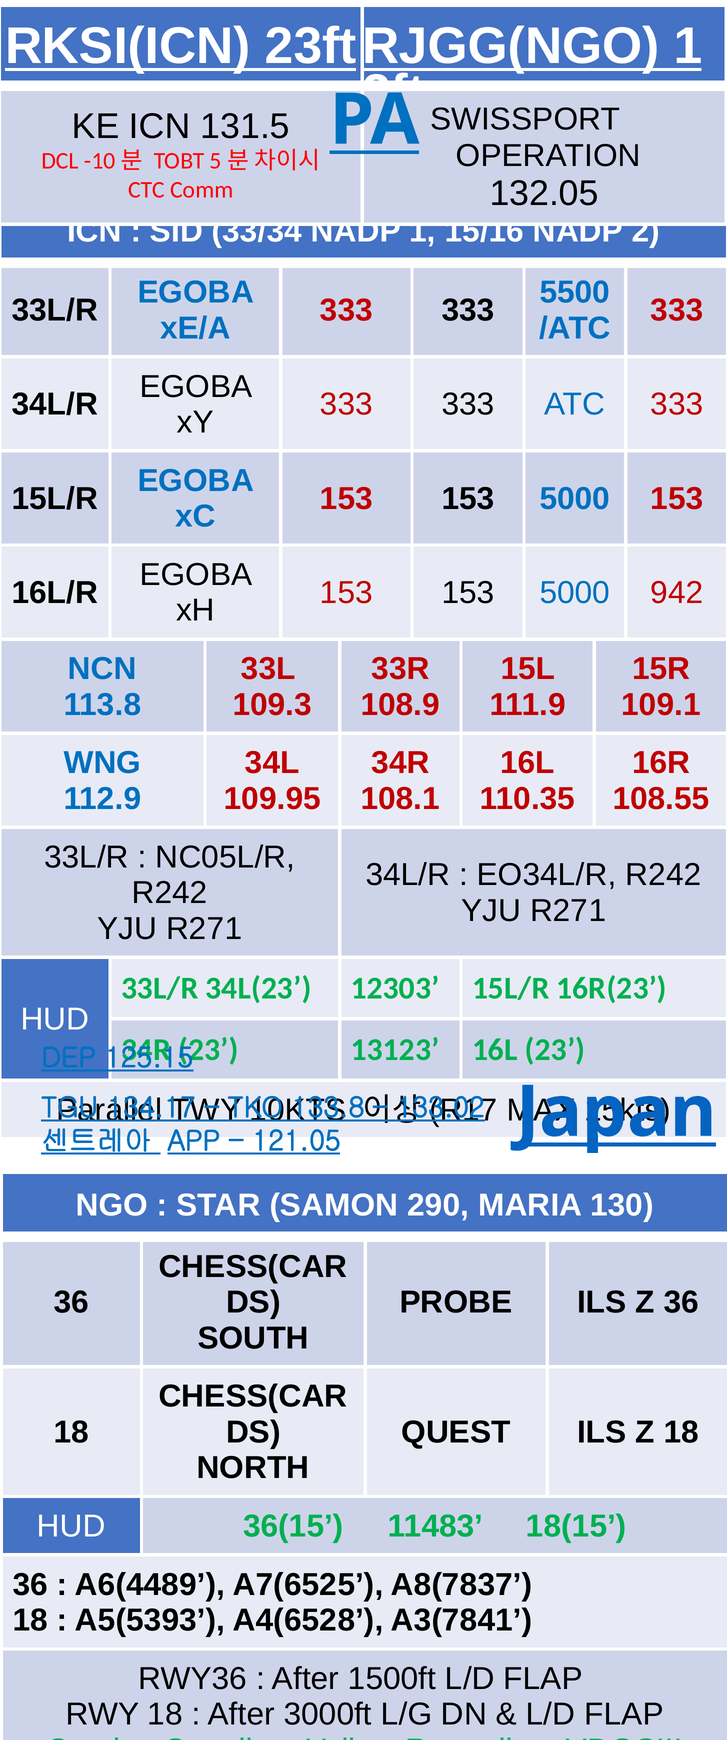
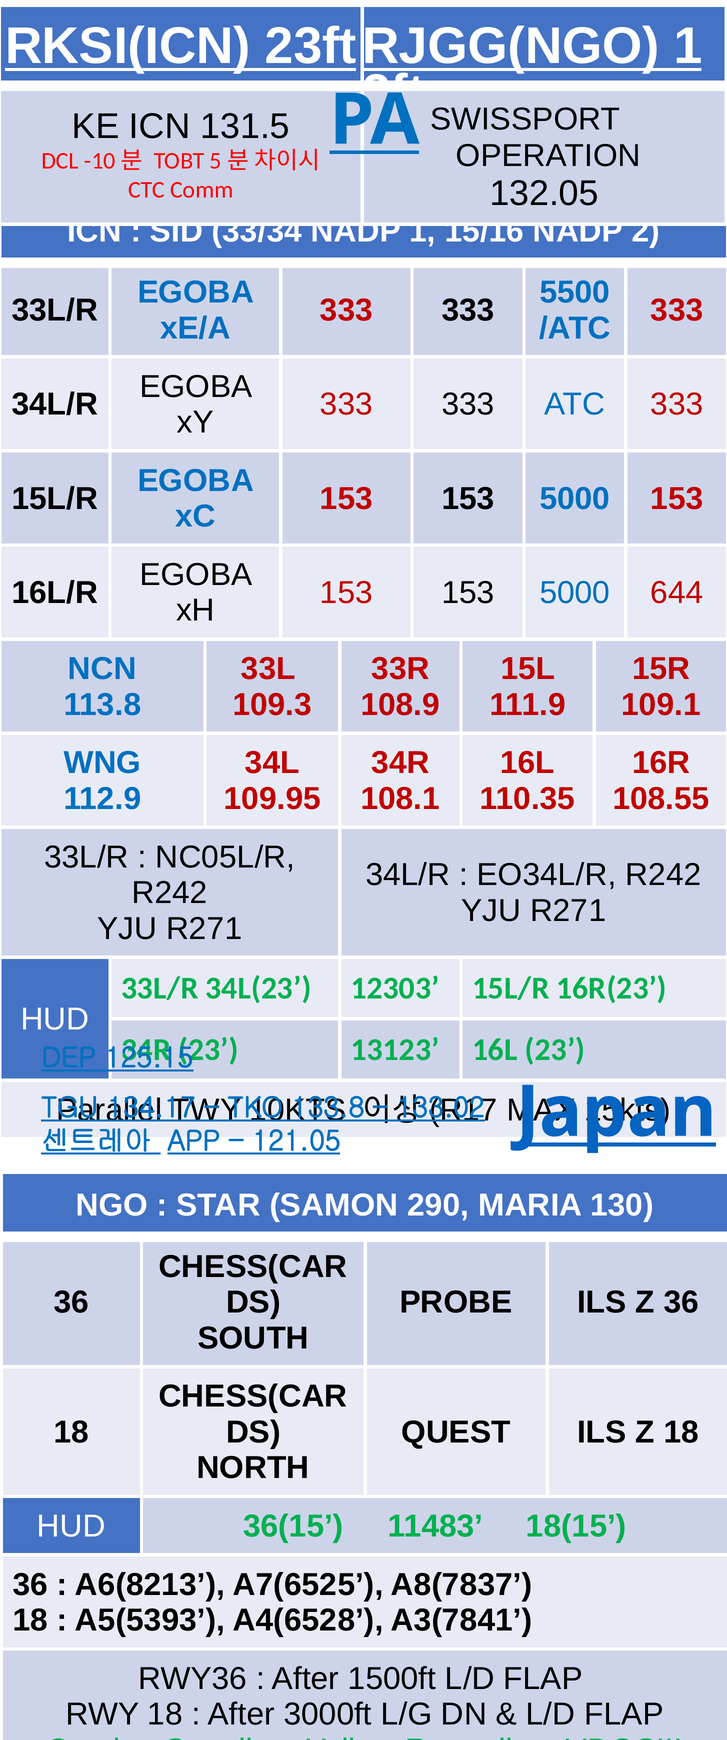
942: 942 -> 644
A6(4489: A6(4489 -> A6(8213
